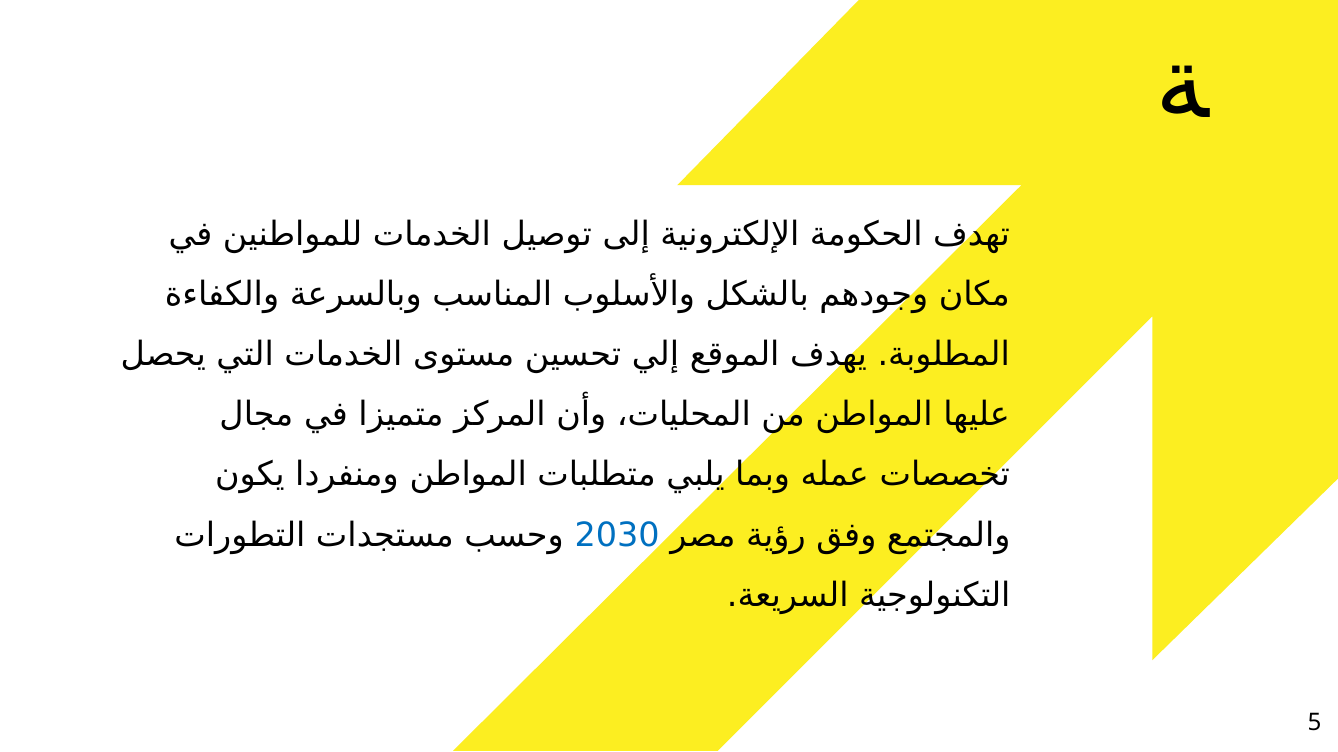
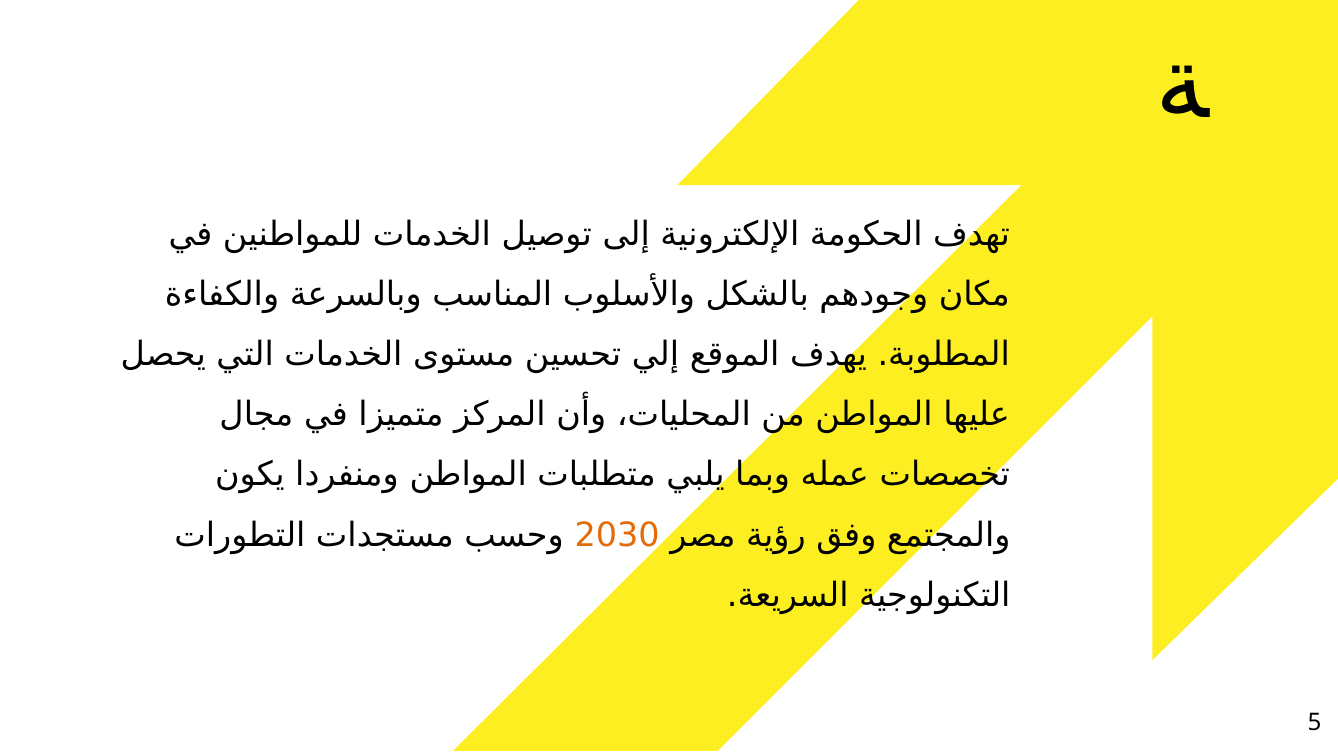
2030 colour: blue -> orange
